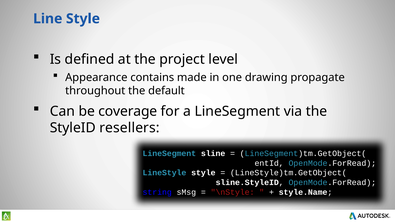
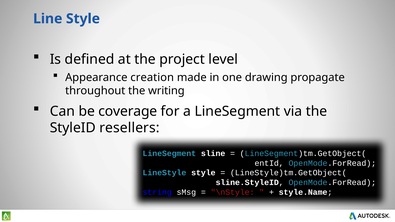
contains: contains -> creation
default: default -> writing
